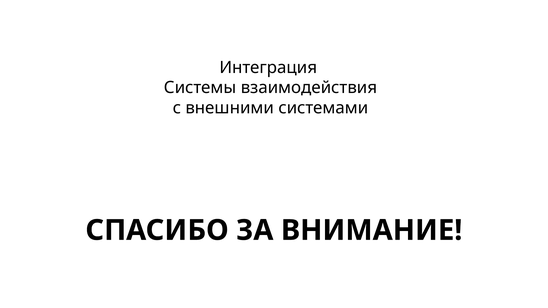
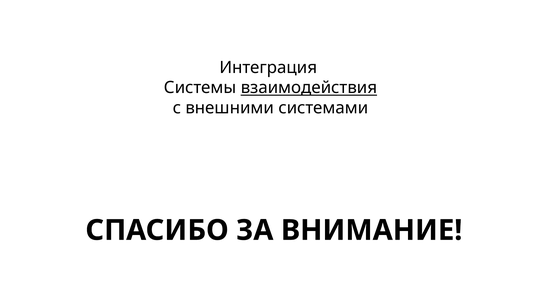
взаимодействия underline: none -> present
